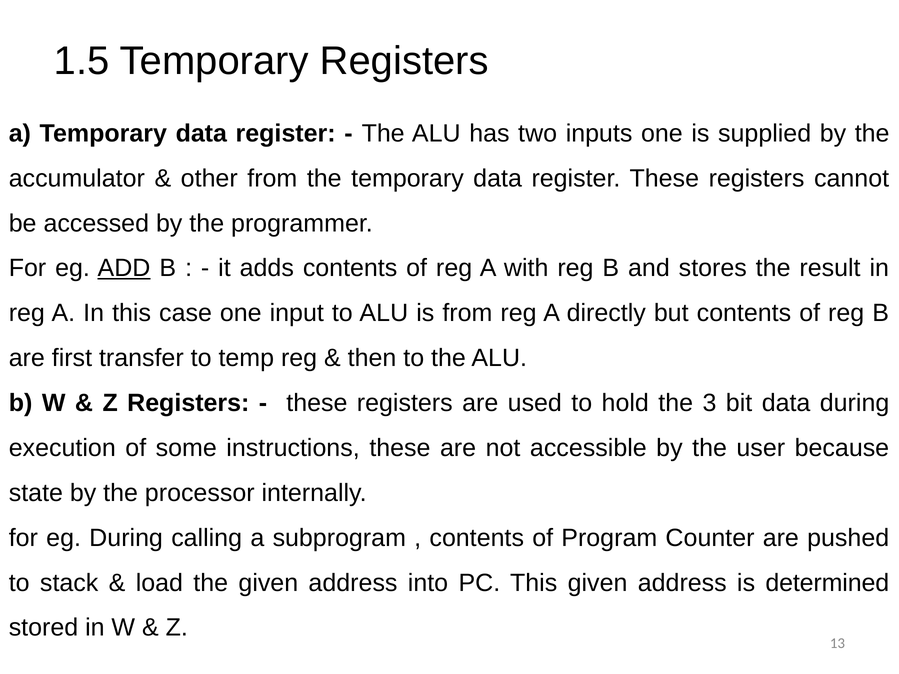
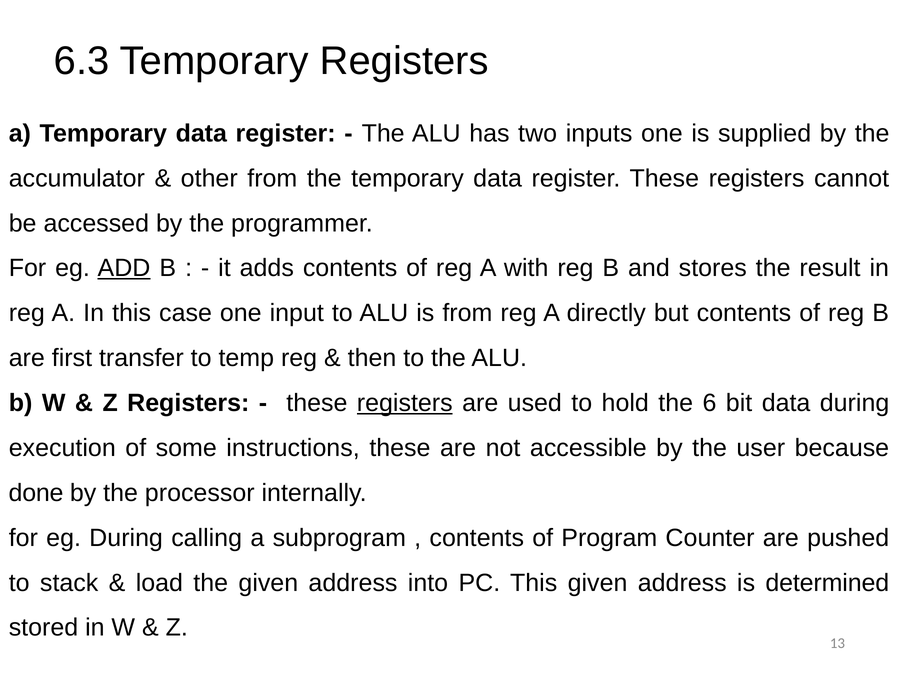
1.5: 1.5 -> 6.3
registers at (405, 403) underline: none -> present
3: 3 -> 6
state: state -> done
